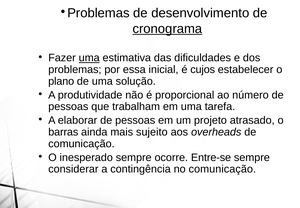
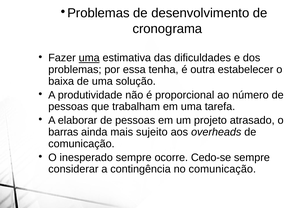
cronograma underline: present -> none
inicial: inicial -> tenha
cujos: cujos -> outra
plano: plano -> baixa
Entre-se: Entre-se -> Cedo-se
